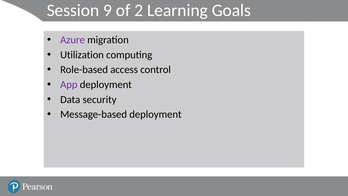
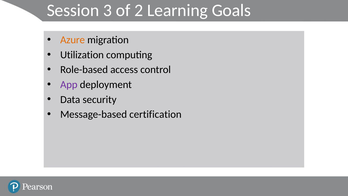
9: 9 -> 3
Azure colour: purple -> orange
Message-based deployment: deployment -> certification
